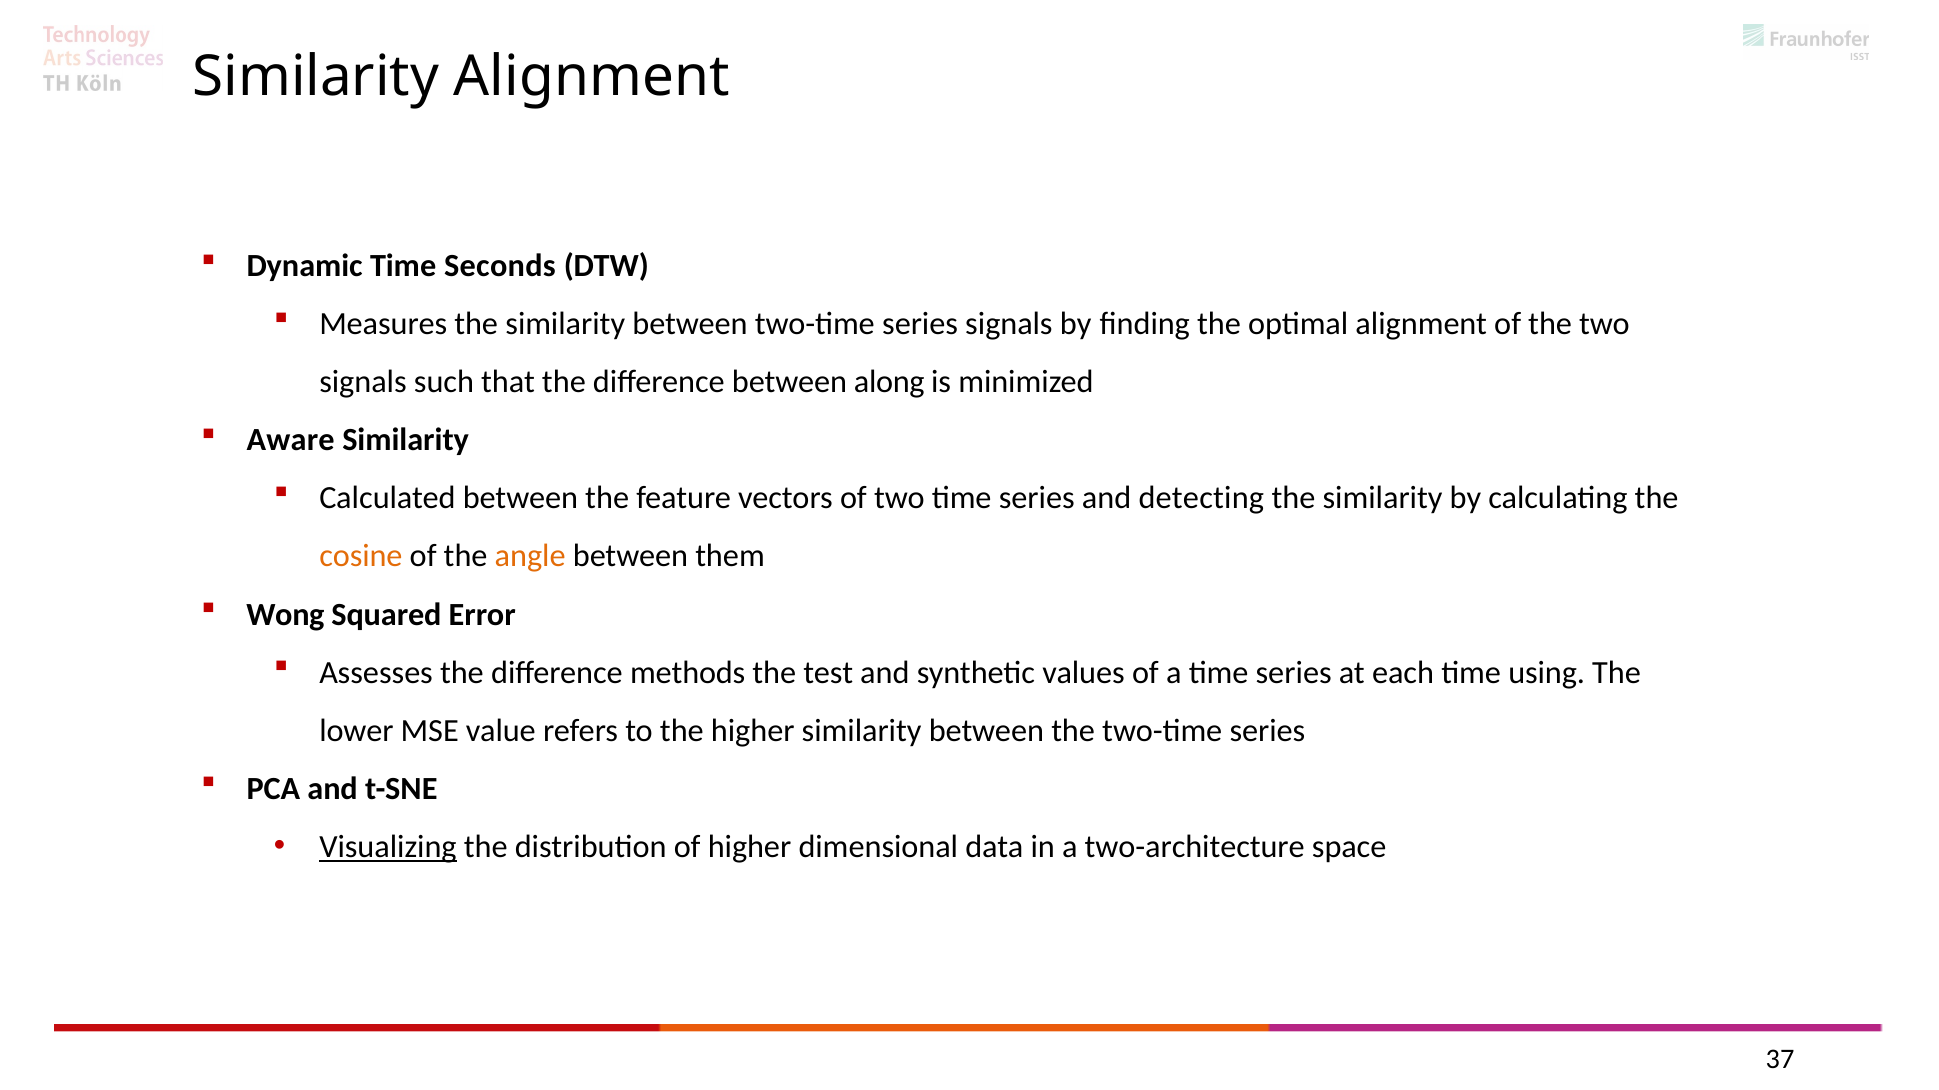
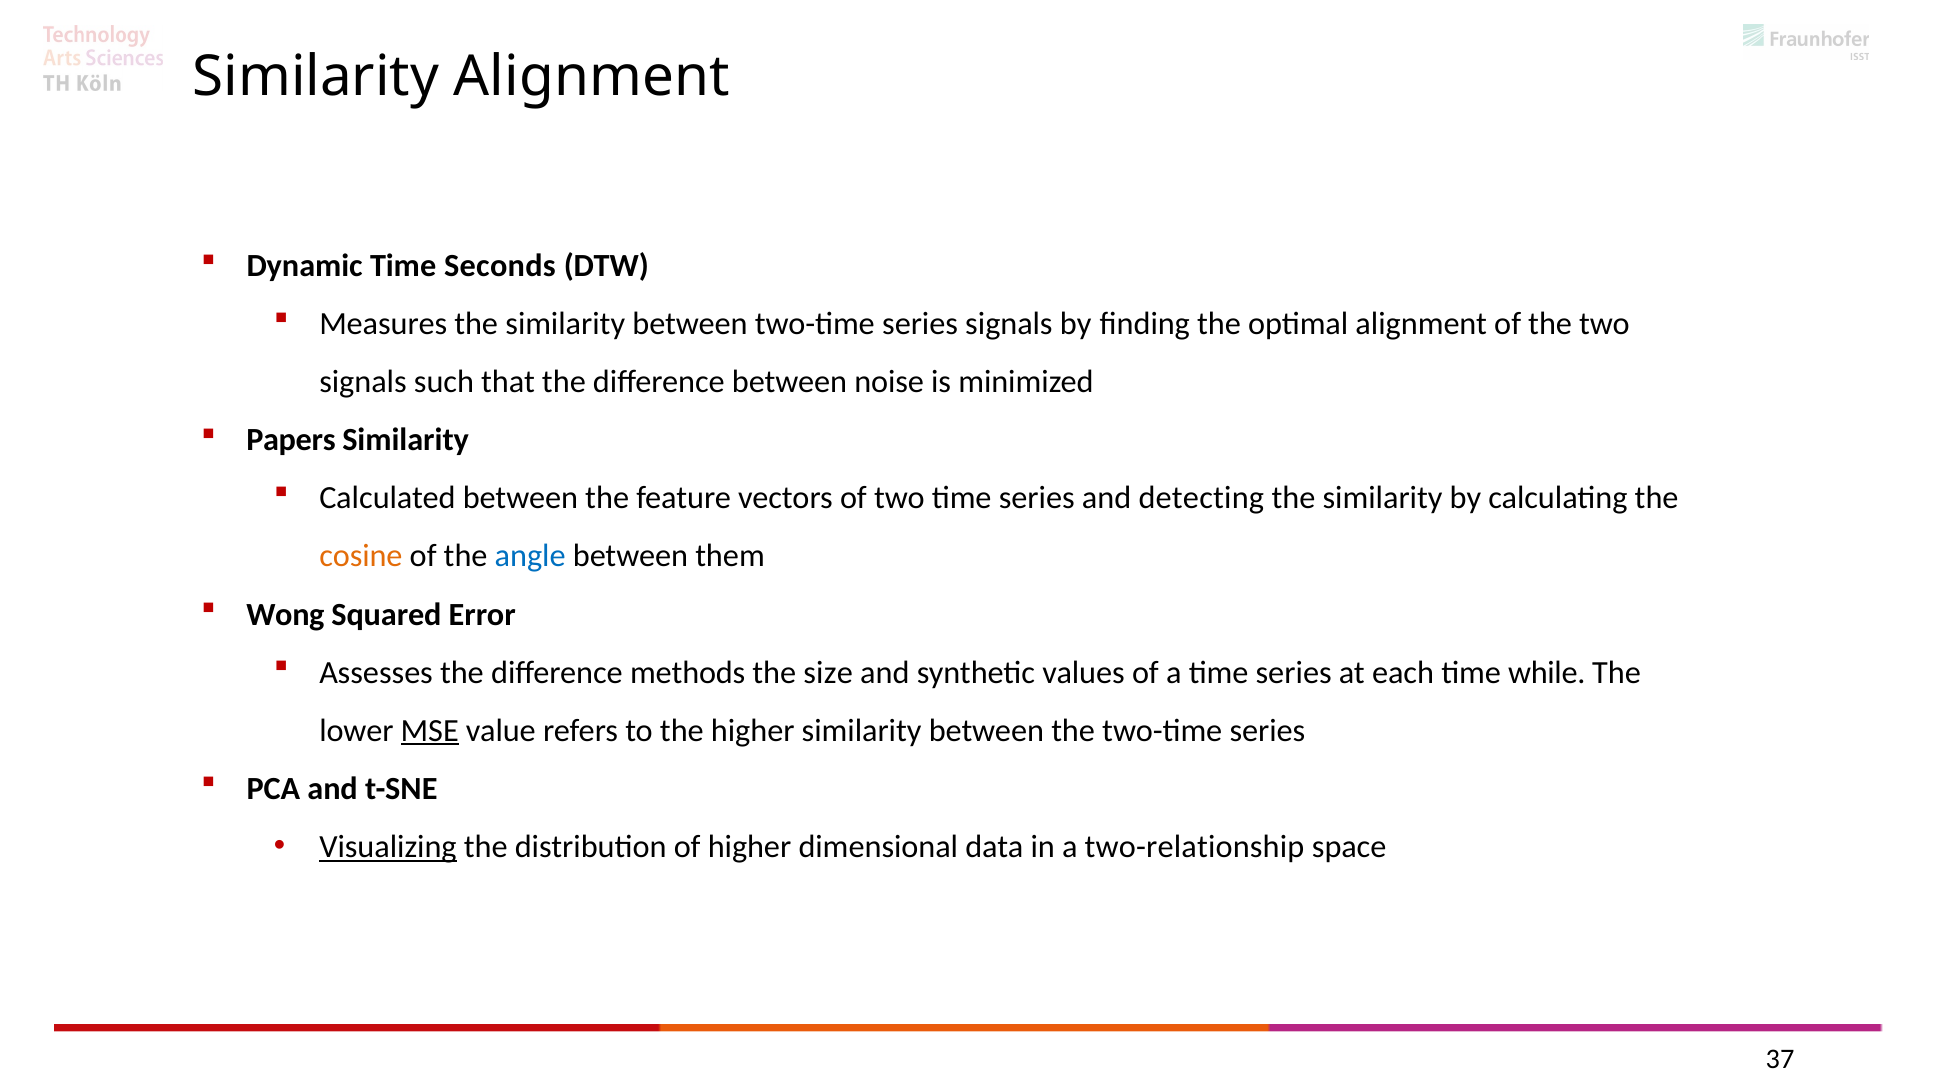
along: along -> noise
Aware: Aware -> Papers
angle colour: orange -> blue
test: test -> size
using: using -> while
MSE underline: none -> present
two-architecture: two-architecture -> two-relationship
